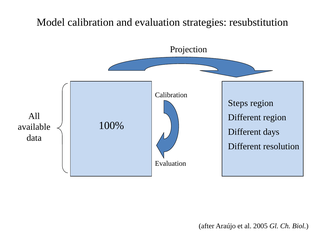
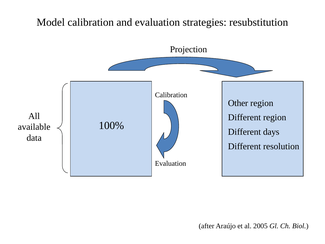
Steps: Steps -> Other
